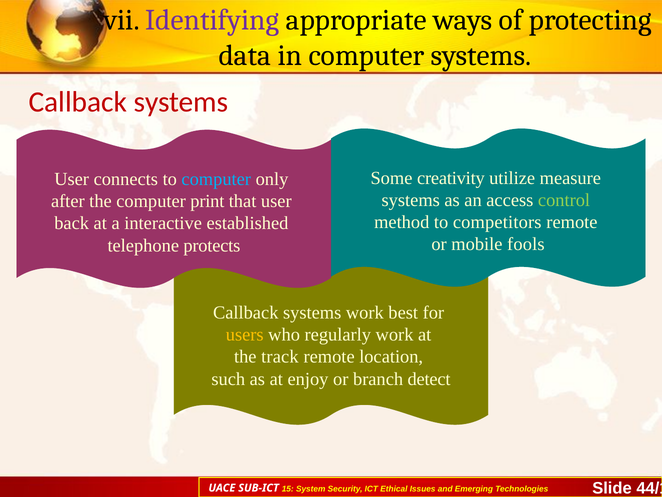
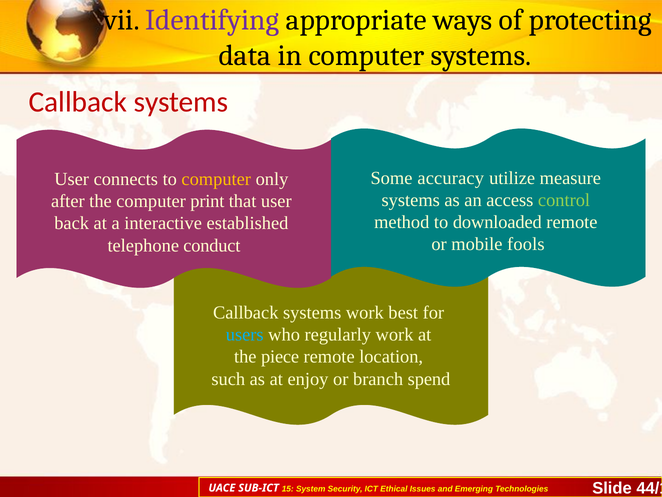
creativity: creativity -> accuracy
computer at (216, 179) colour: light blue -> yellow
competitors: competitors -> downloaded
protects: protects -> conduct
users colour: yellow -> light blue
track: track -> piece
detect: detect -> spend
